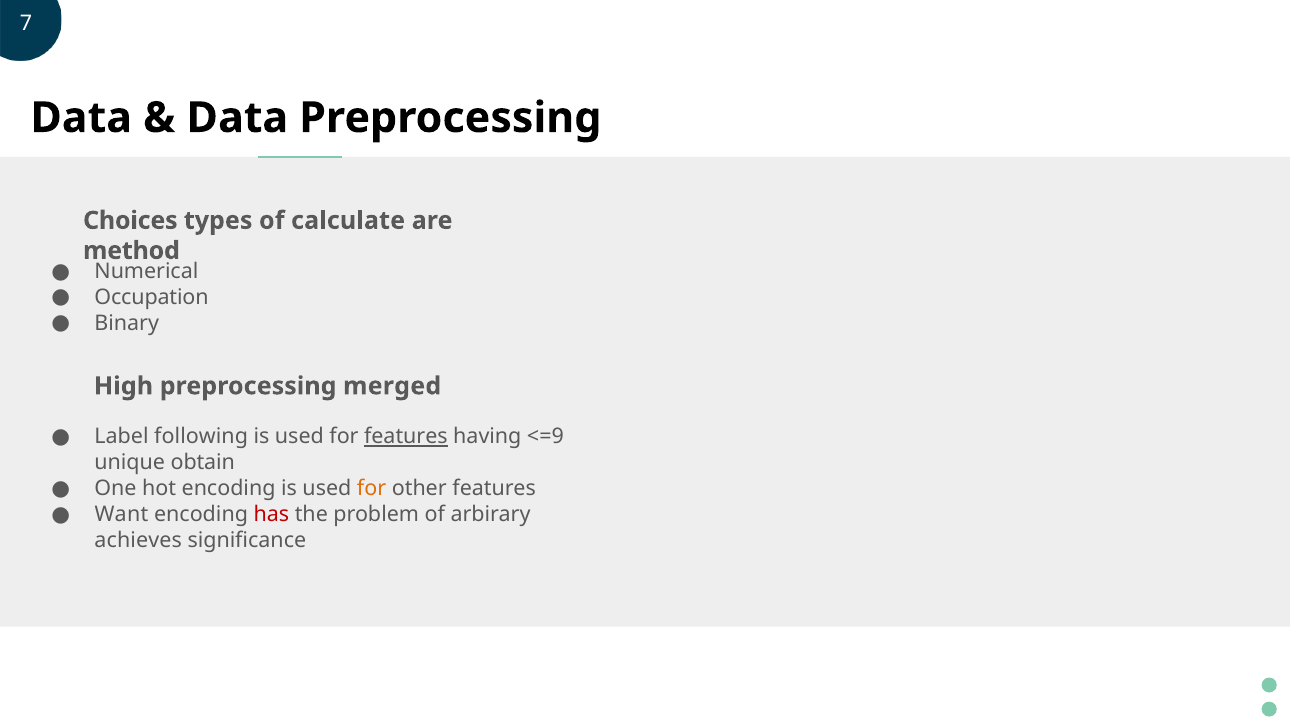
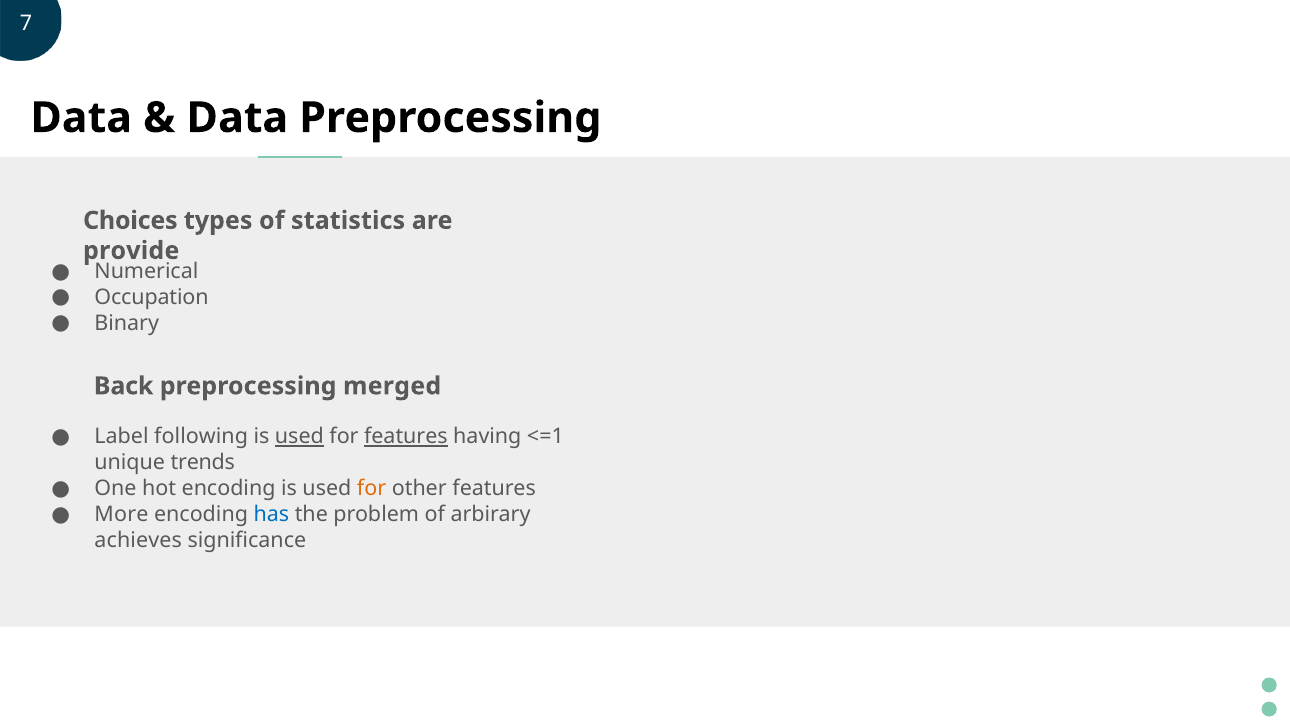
calculate: calculate -> statistics
method: method -> provide
High: High -> Back
used at (299, 437) underline: none -> present
<=9: <=9 -> <=1
obtain: obtain -> trends
Want: Want -> More
has colour: red -> blue
